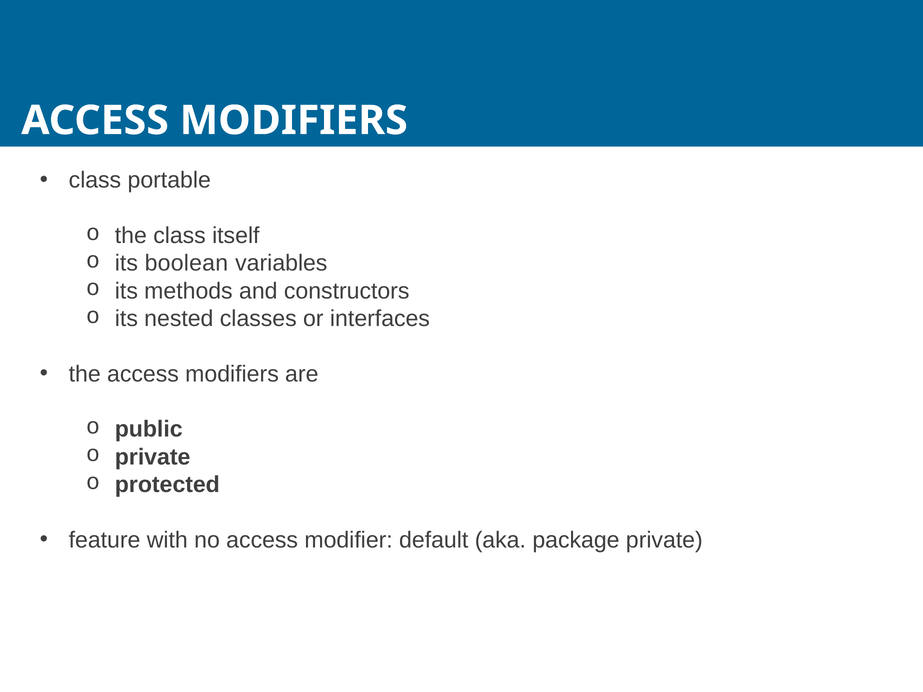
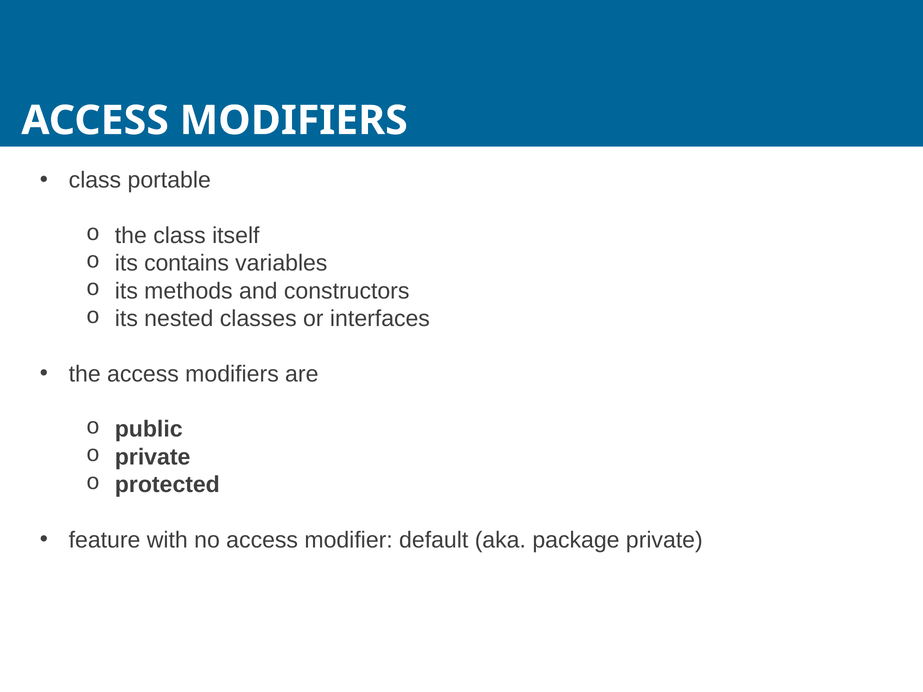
boolean: boolean -> contains
